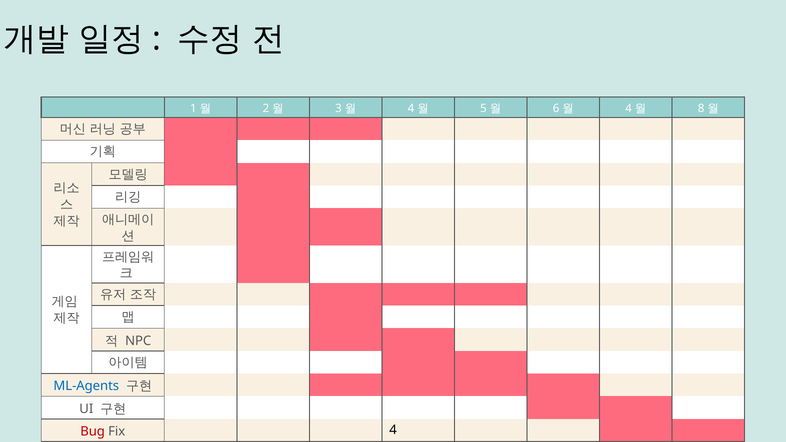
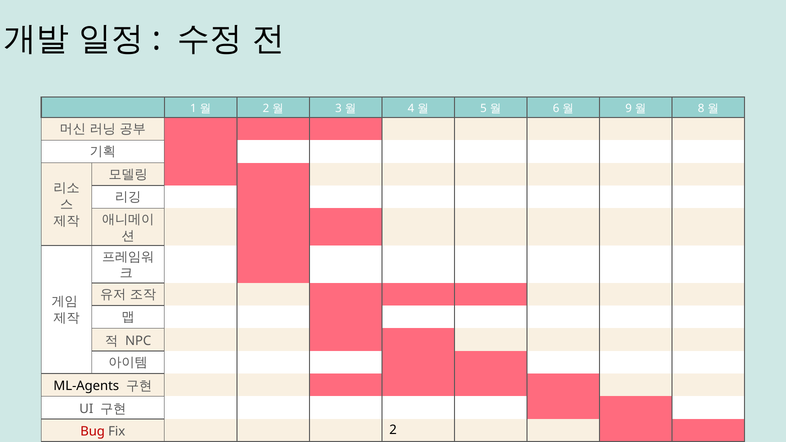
4 at (629, 108): 4 -> 9
ML-Agents colour: blue -> black
Fix 4: 4 -> 2
